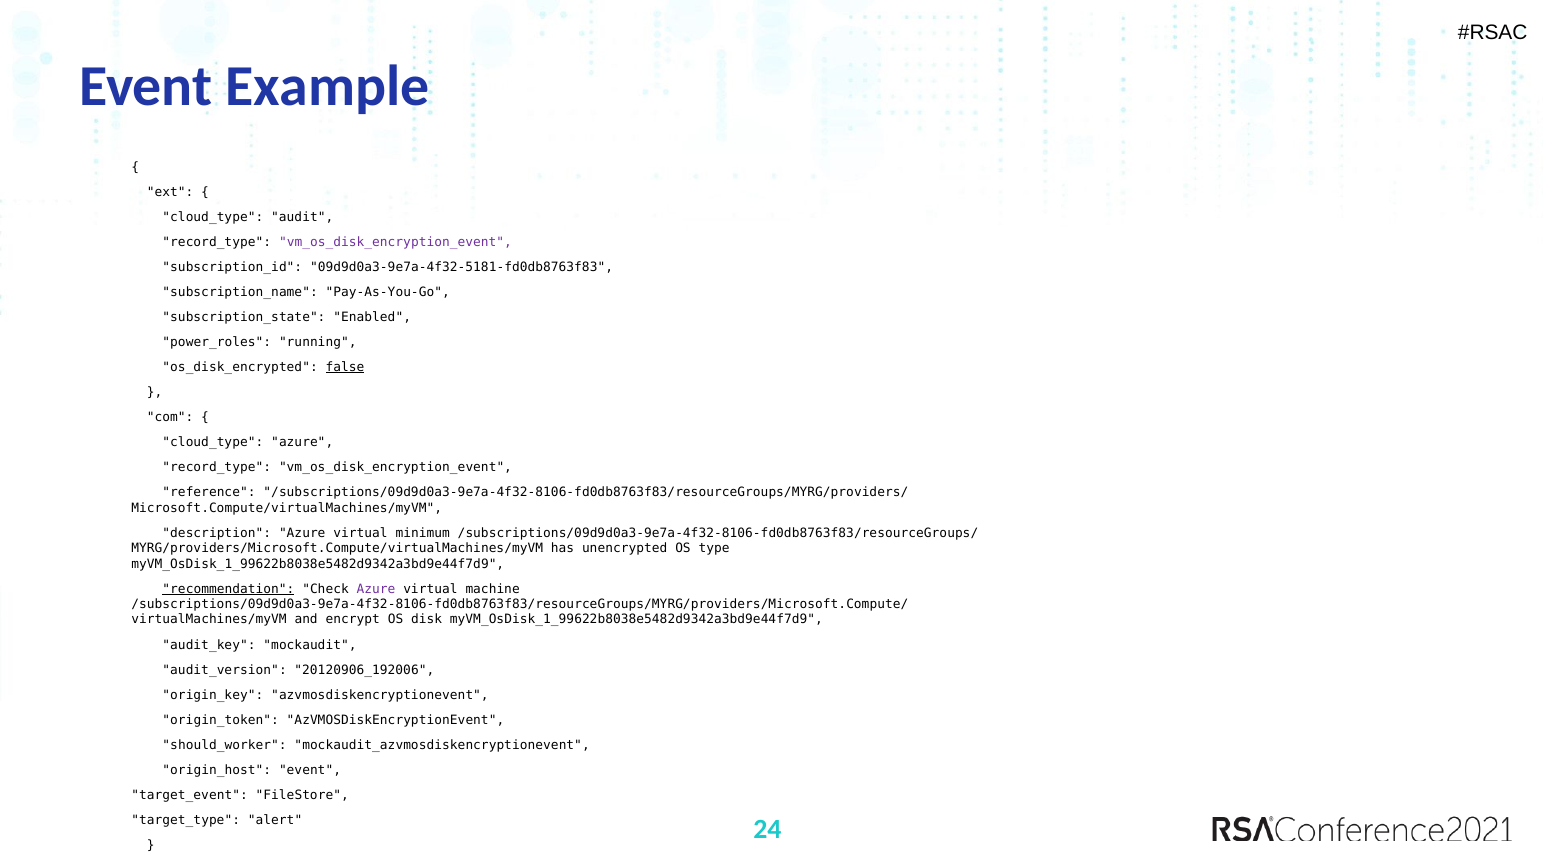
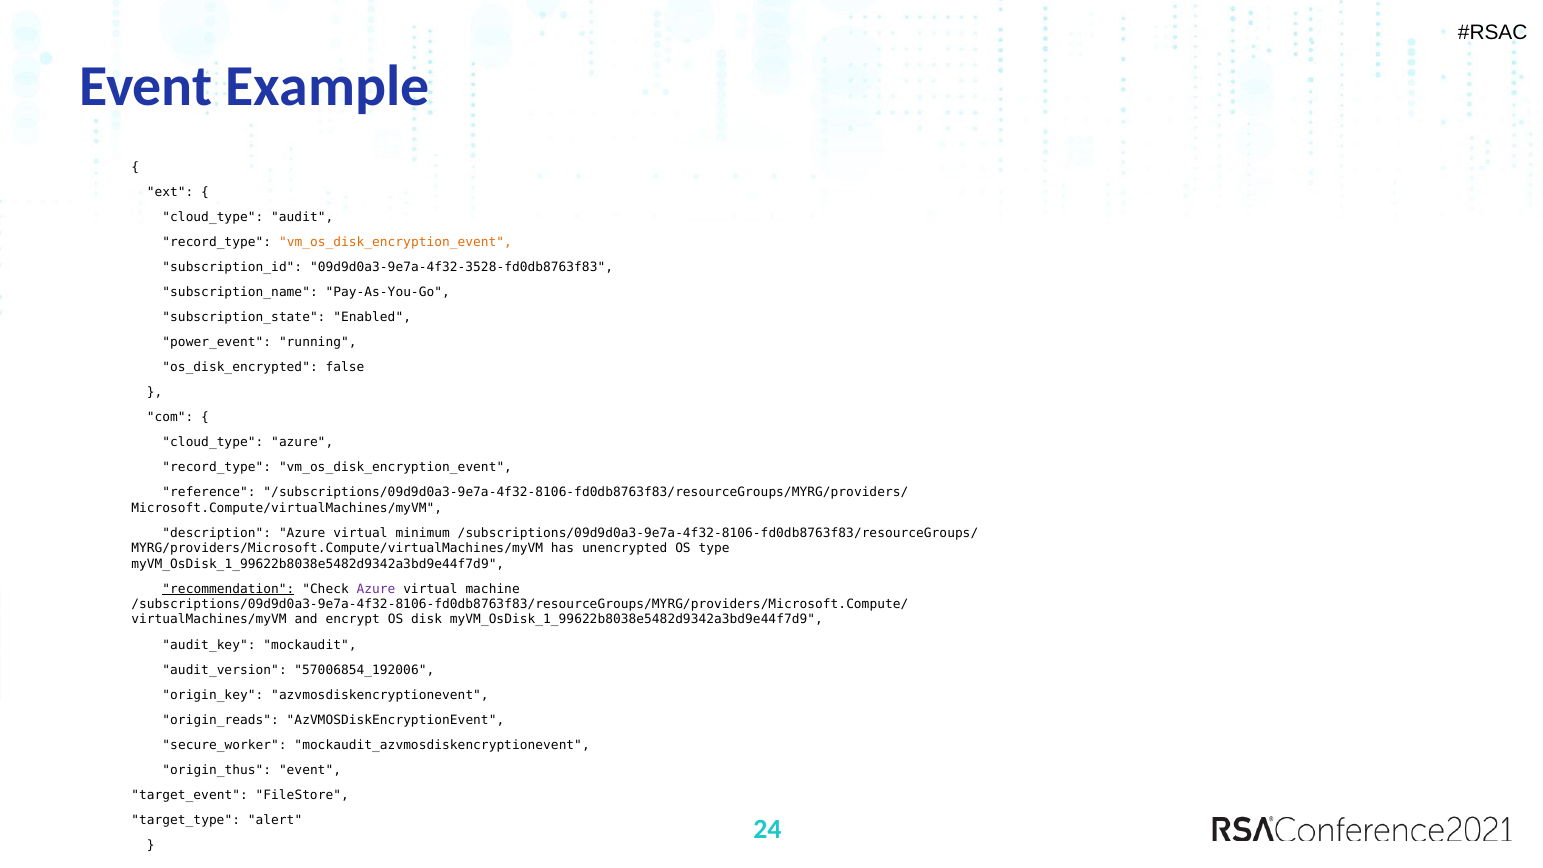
vm_os_disk_encryption_event at (395, 242) colour: purple -> orange
09d9d0a3-9e7a-4f32-5181-fd0db8763f83: 09d9d0a3-9e7a-4f32-5181-fd0db8763f83 -> 09d9d0a3-9e7a-4f32-3528-fd0db8763f83
power_roles: power_roles -> power_event
false underline: present -> none
20120906_192006: 20120906_192006 -> 57006854_192006
origin_token: origin_token -> origin_reads
should_worker: should_worker -> secure_worker
origin_host: origin_host -> origin_thus
